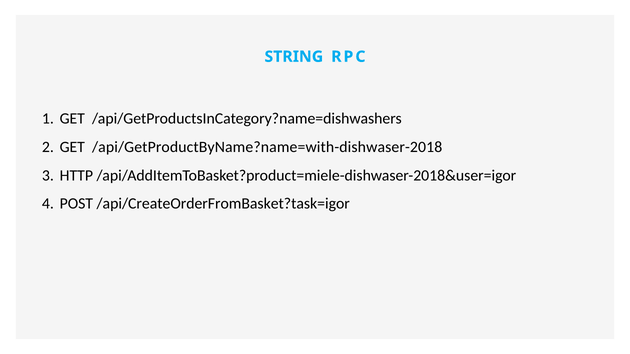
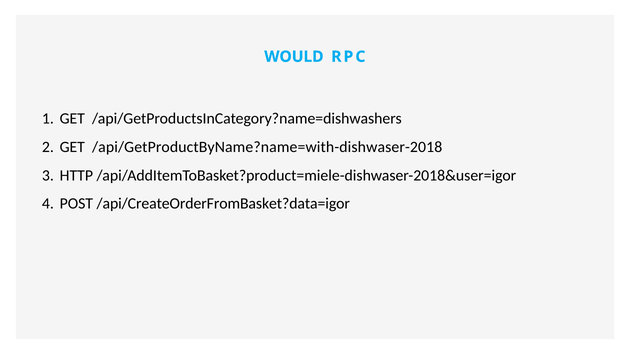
STRING: STRING -> WOULD
/api/CreateOrderFromBasket?task=igor: /api/CreateOrderFromBasket?task=igor -> /api/CreateOrderFromBasket?data=igor
